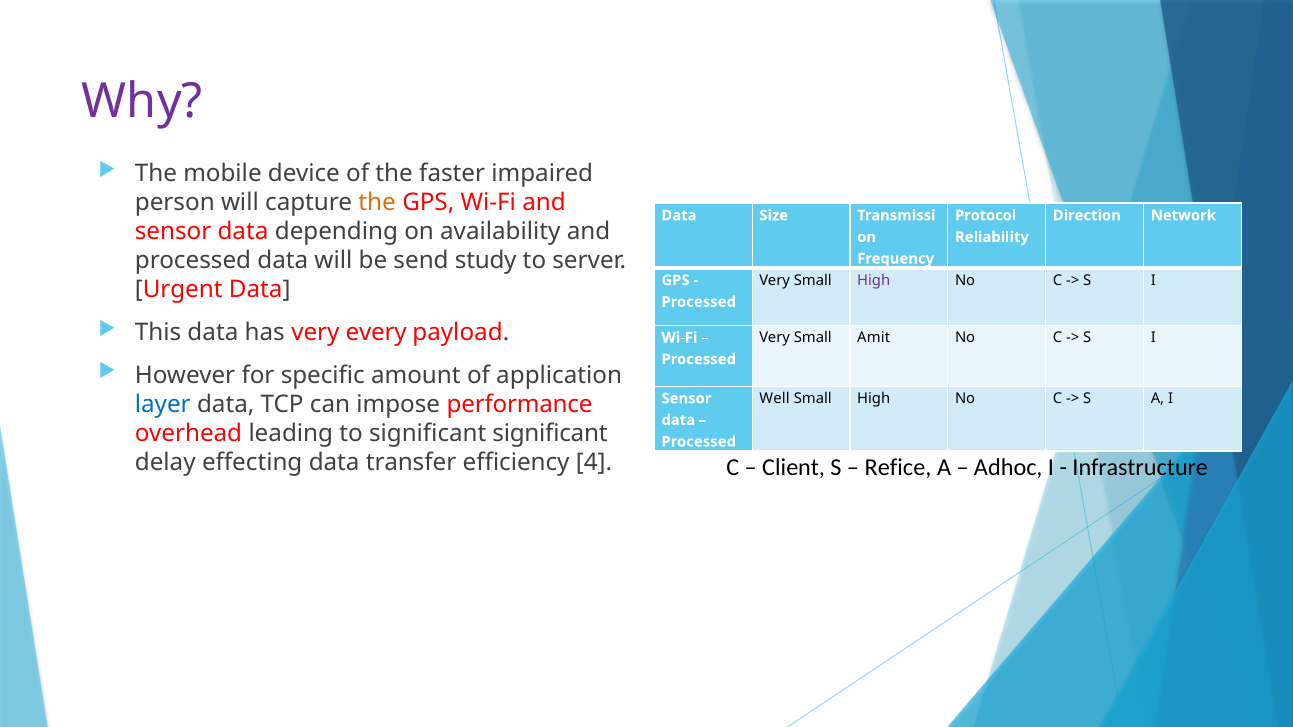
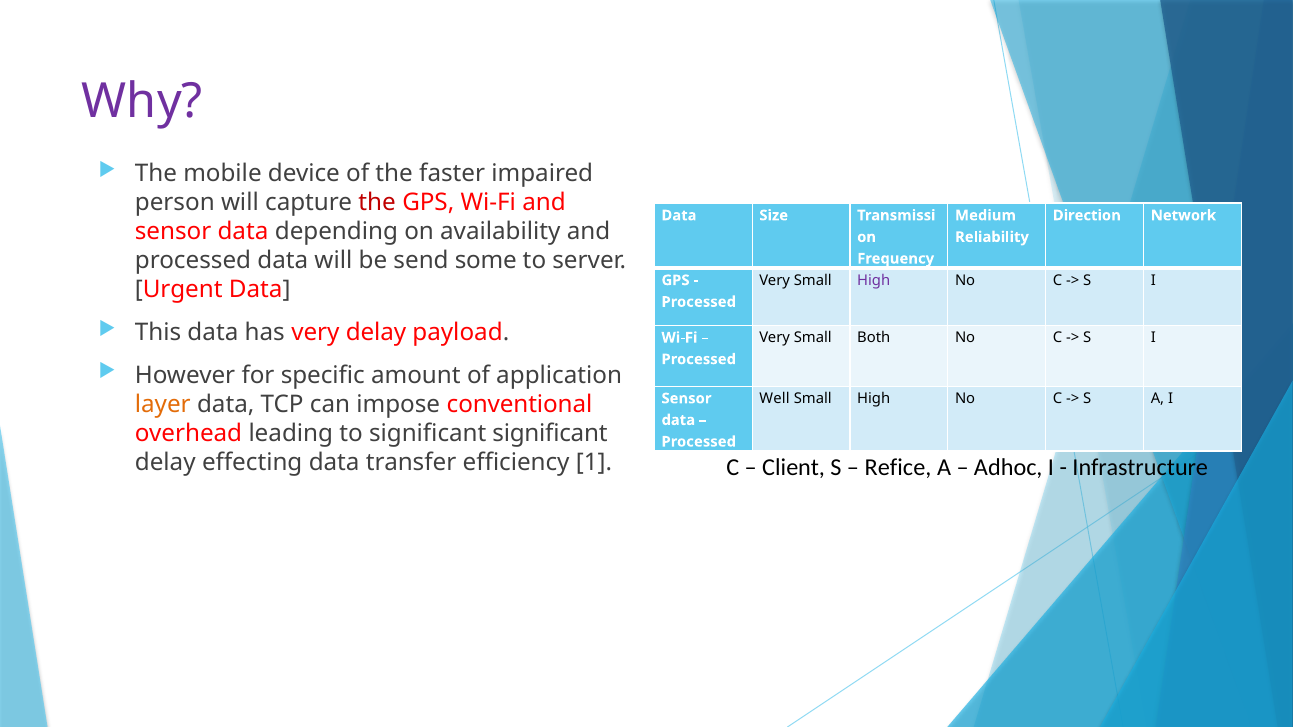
the at (377, 203) colour: orange -> red
Protocol: Protocol -> Medium
study: study -> some
very every: every -> delay
Amit: Amit -> Both
layer colour: blue -> orange
performance: performance -> conventional
4: 4 -> 1
